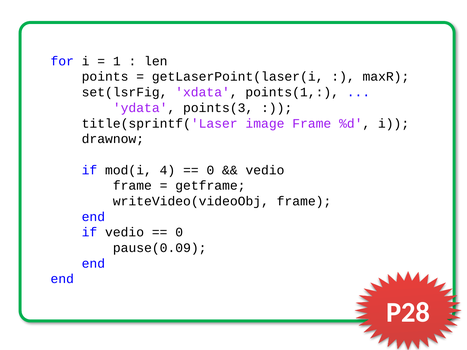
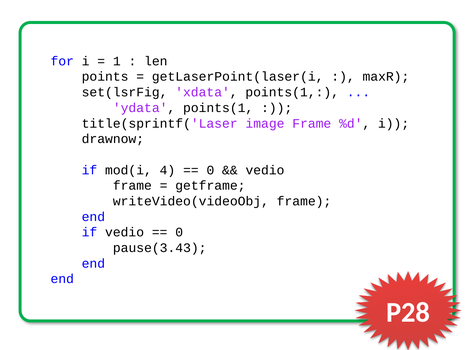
ydata points(3: points(3 -> points(1
pause(0.09: pause(0.09 -> pause(3.43
